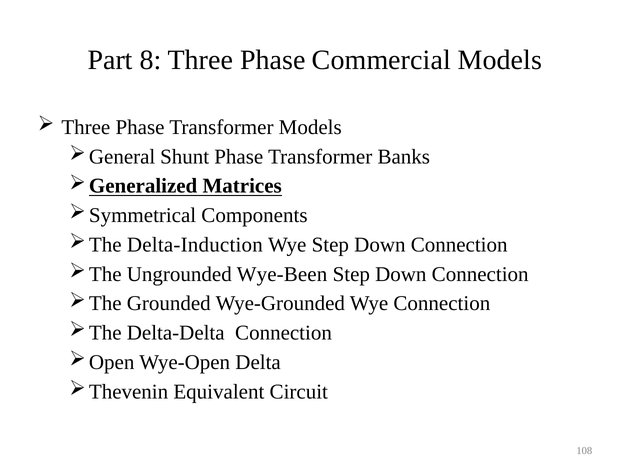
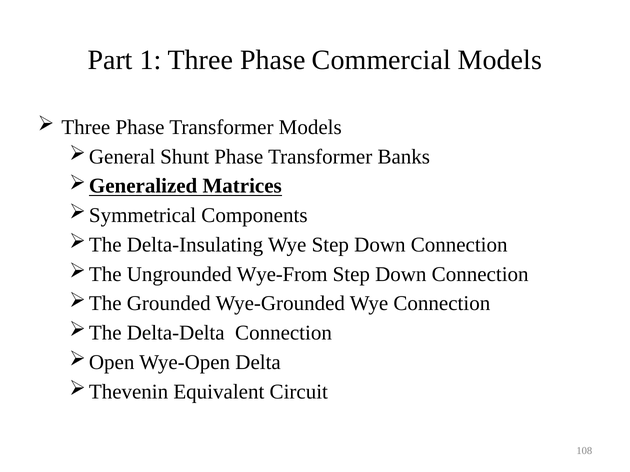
8: 8 -> 1
Delta-Induction: Delta-Induction -> Delta-Insulating
Wye-Been: Wye-Been -> Wye-From
